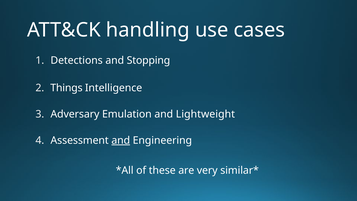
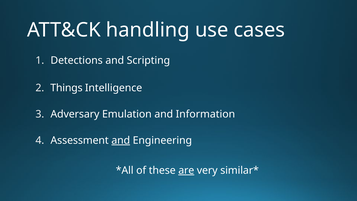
Stopping: Stopping -> Scripting
Lightweight: Lightweight -> Information
are underline: none -> present
